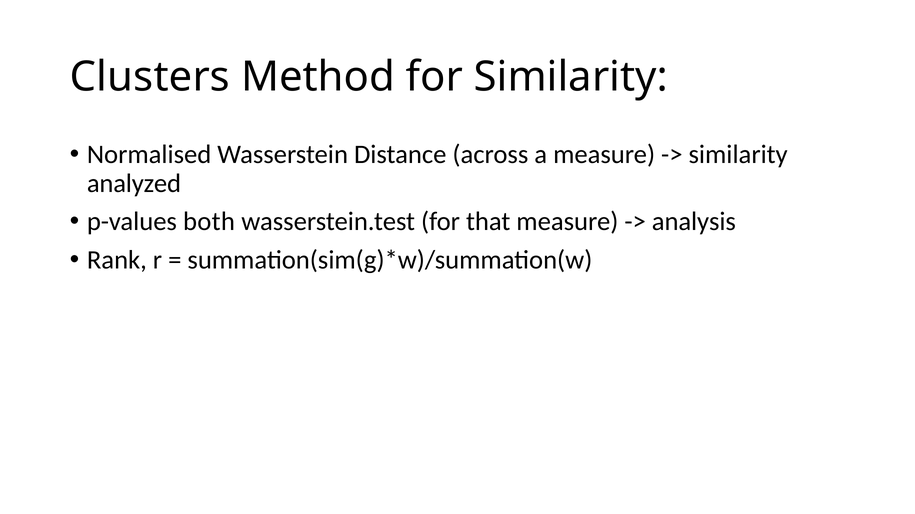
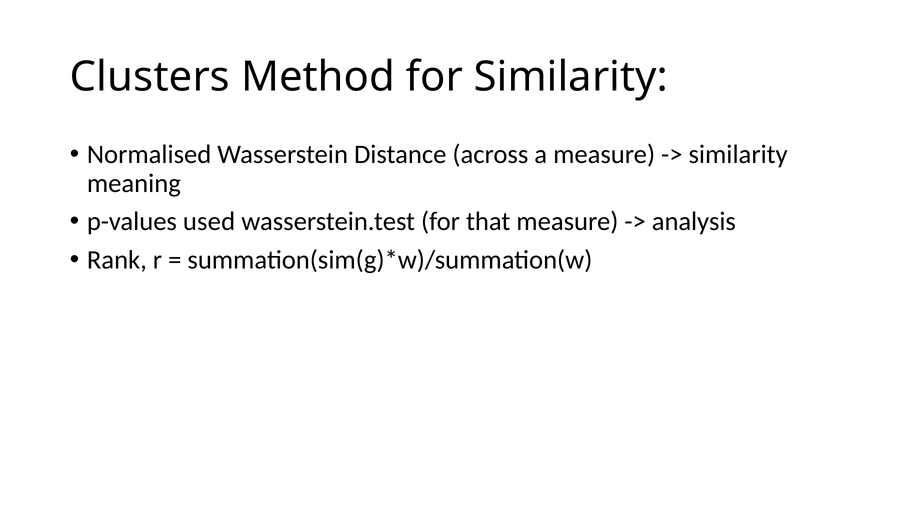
analyzed: analyzed -> meaning
both: both -> used
